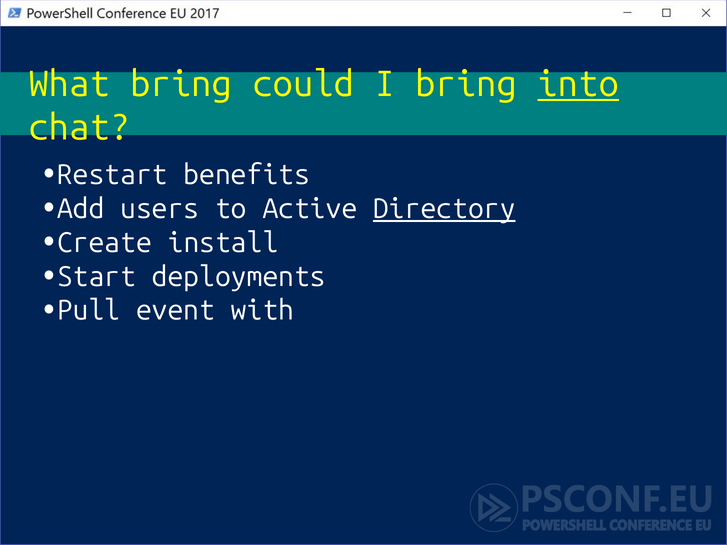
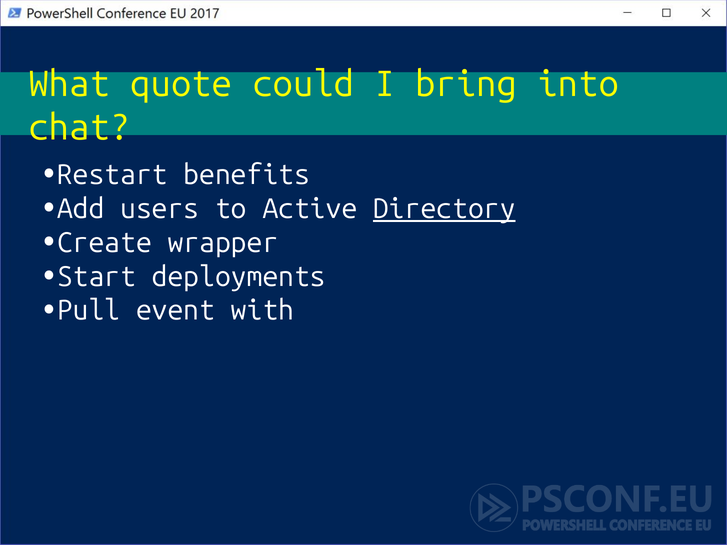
What bring: bring -> quote
into underline: present -> none
install: install -> wrapper
